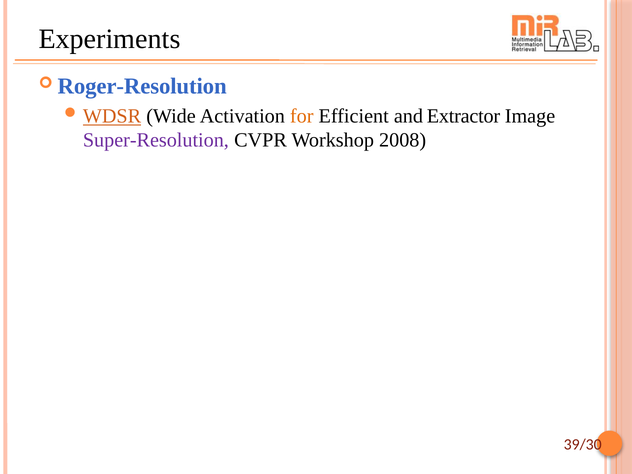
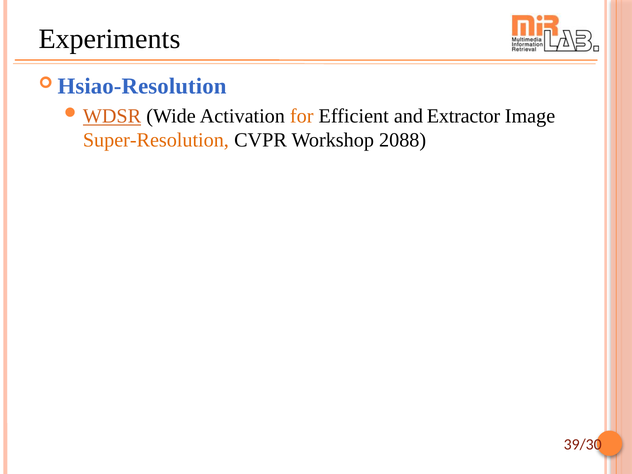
Roger-Resolution: Roger-Resolution -> Hsiao-Resolution
Super-Resolution colour: purple -> orange
2008: 2008 -> 2088
